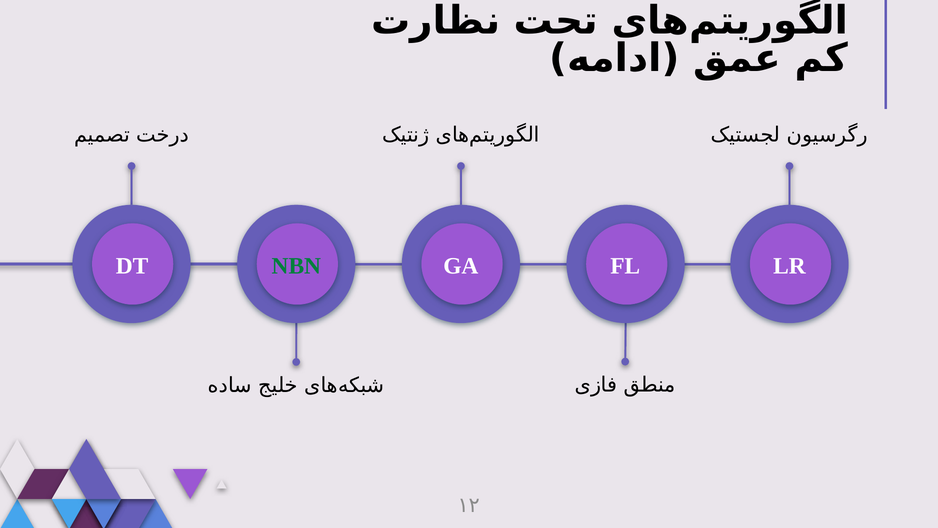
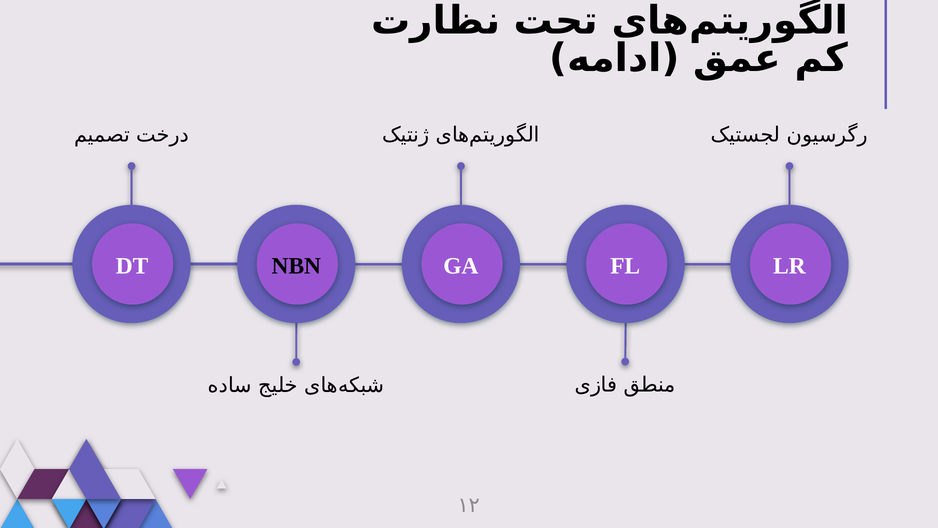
NBN colour: green -> black
